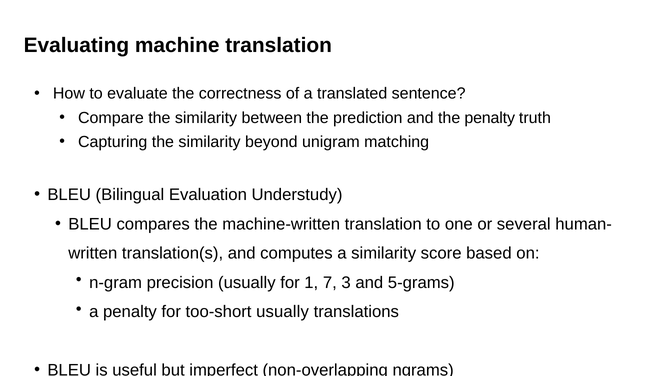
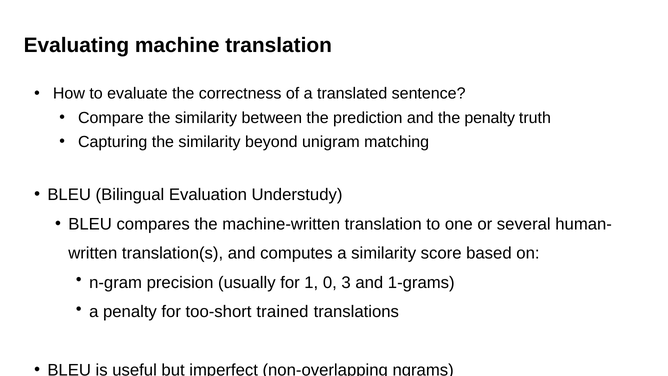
7: 7 -> 0
5-grams: 5-grams -> 1-grams
too-short usually: usually -> trained
